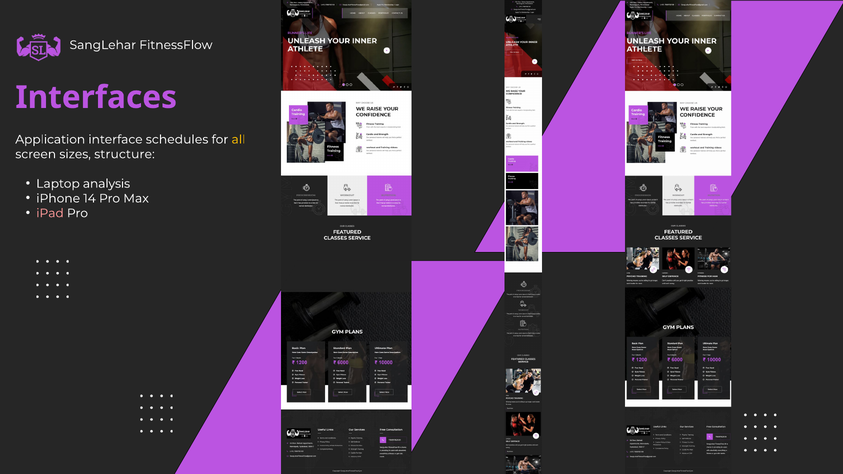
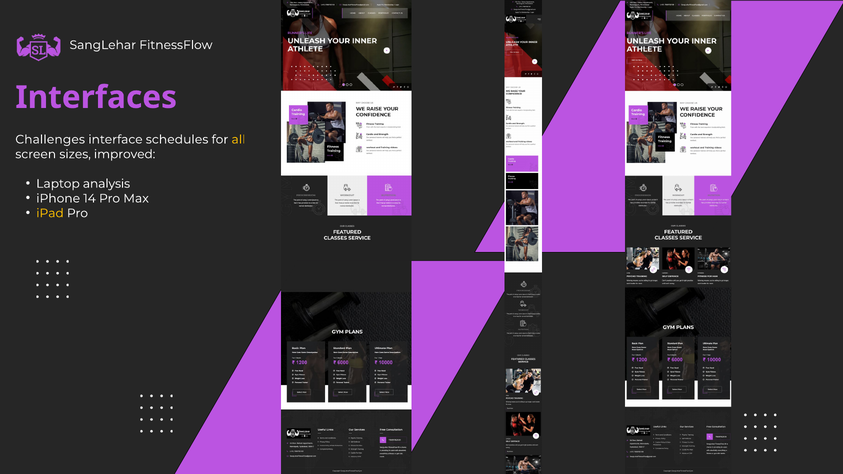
Application: Application -> Challenges
structure: structure -> improved
iPad colour: pink -> yellow
